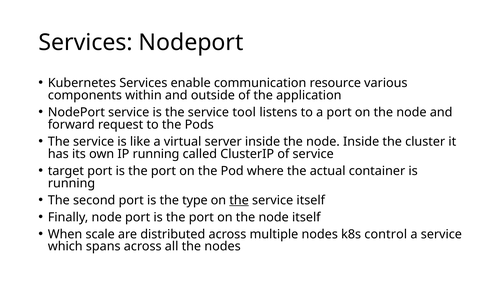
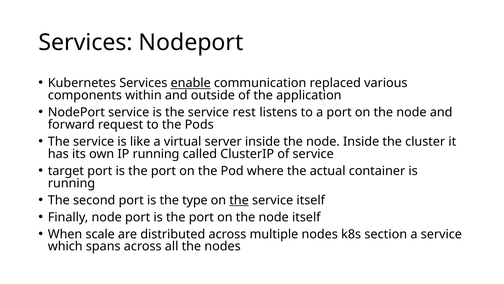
enable underline: none -> present
resource: resource -> replaced
tool: tool -> rest
control: control -> section
